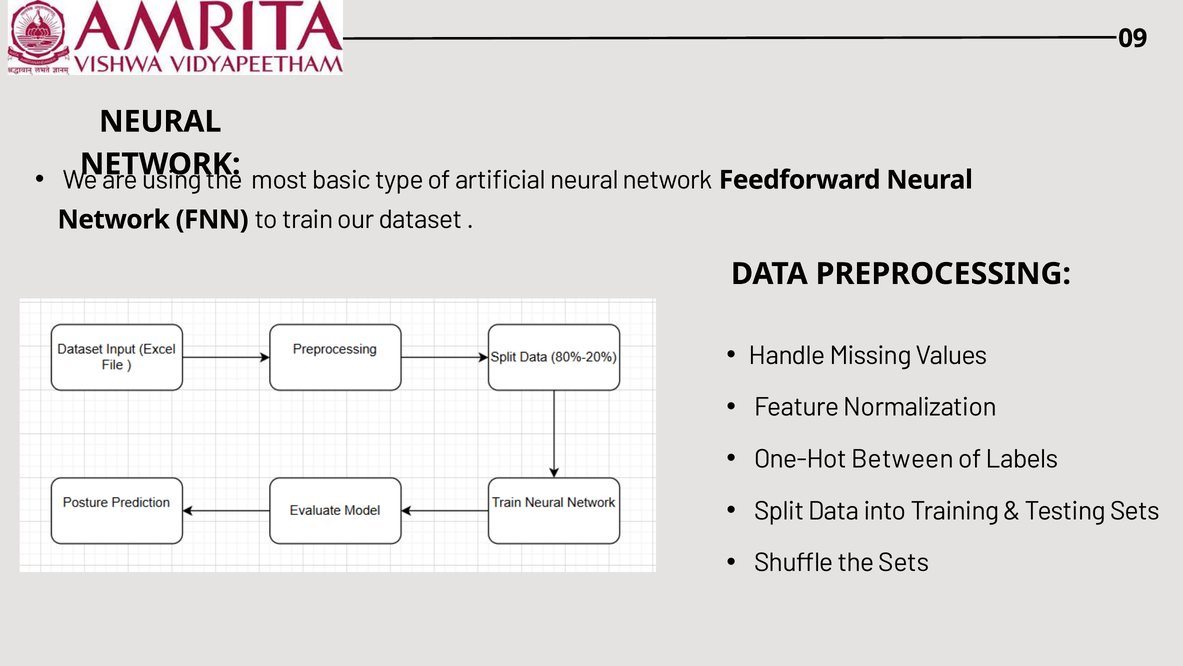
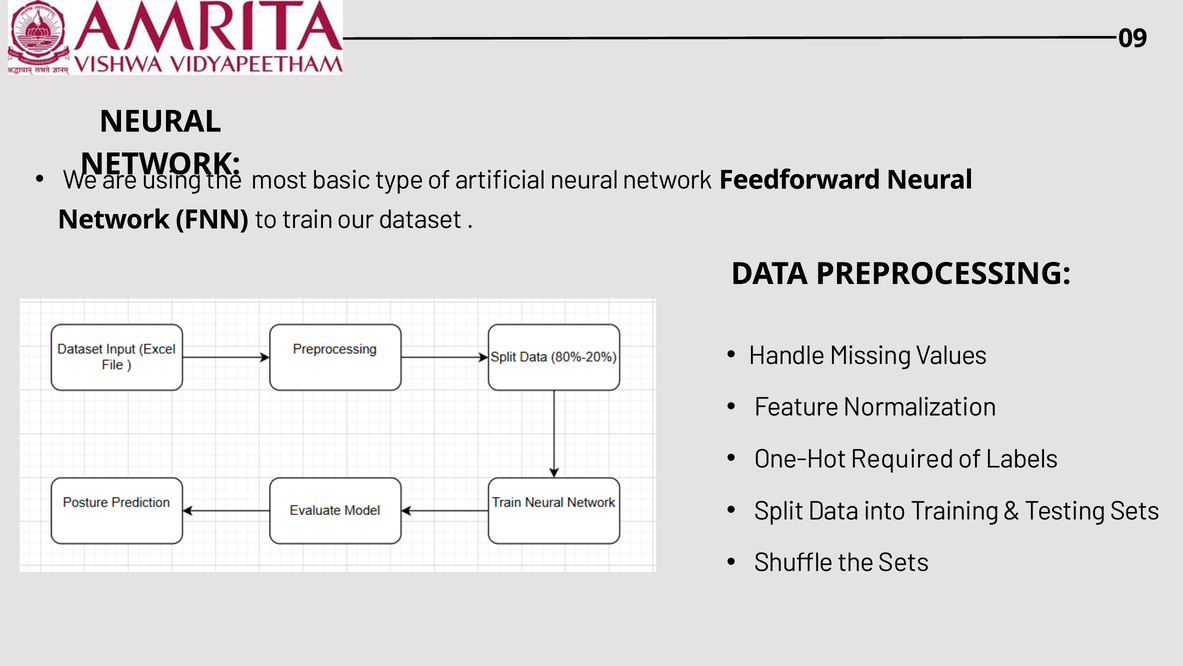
Between: Between -> Required
